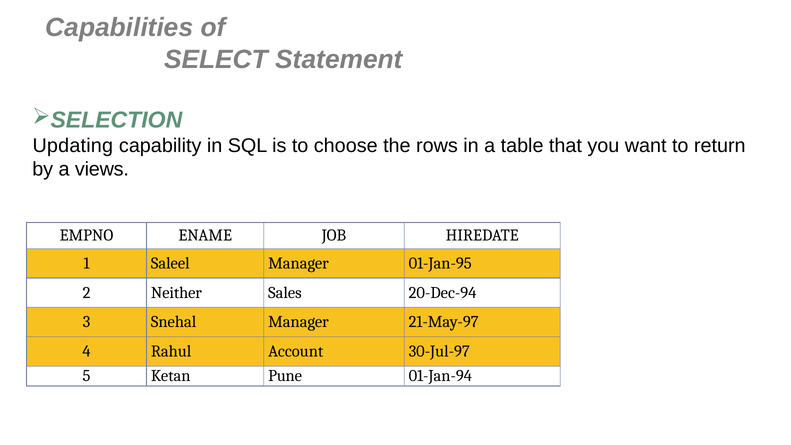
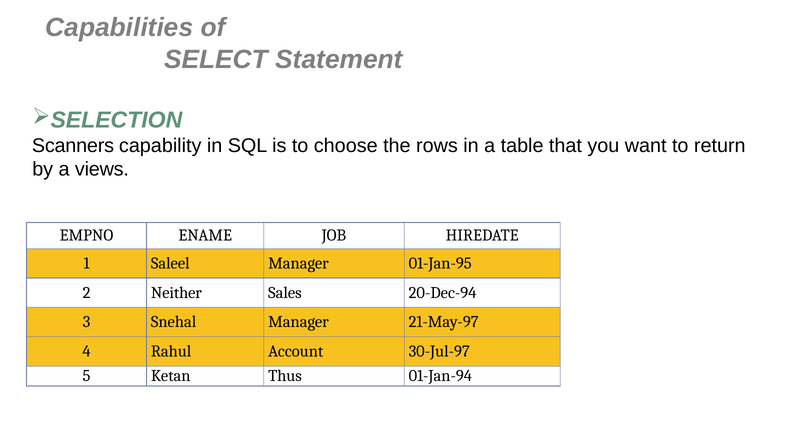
Updating: Updating -> Scanners
Pune: Pune -> Thus
